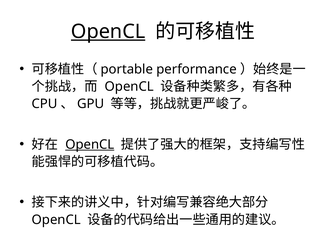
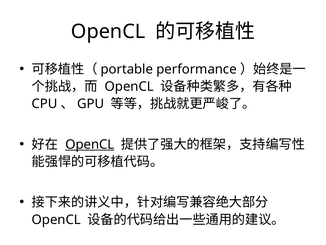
OpenCL at (108, 32) underline: present -> none
